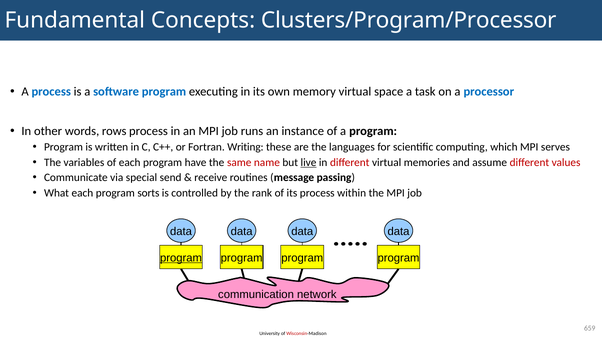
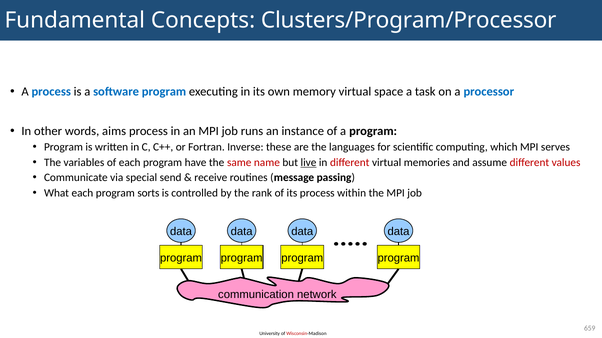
rows: rows -> aims
Writing: Writing -> Inverse
program at (181, 258) underline: present -> none
